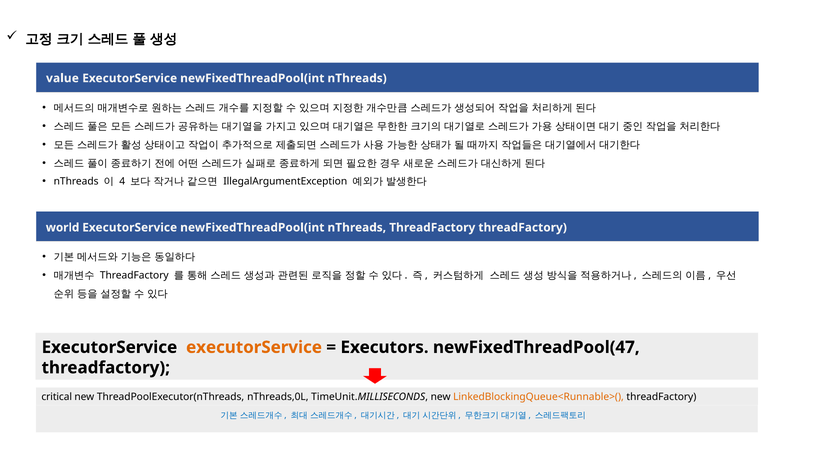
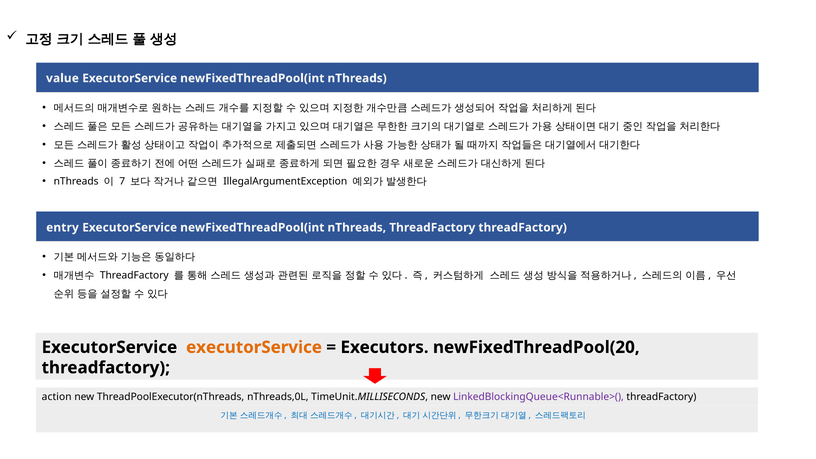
4: 4 -> 7
world: world -> entry
newFixedThreadPool(47: newFixedThreadPool(47 -> newFixedThreadPool(20
critical: critical -> action
LinkedBlockingQueue<Runnable>( colour: orange -> purple
